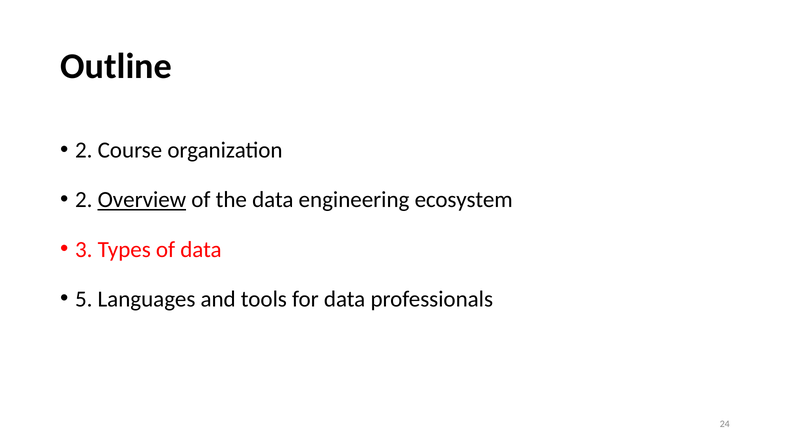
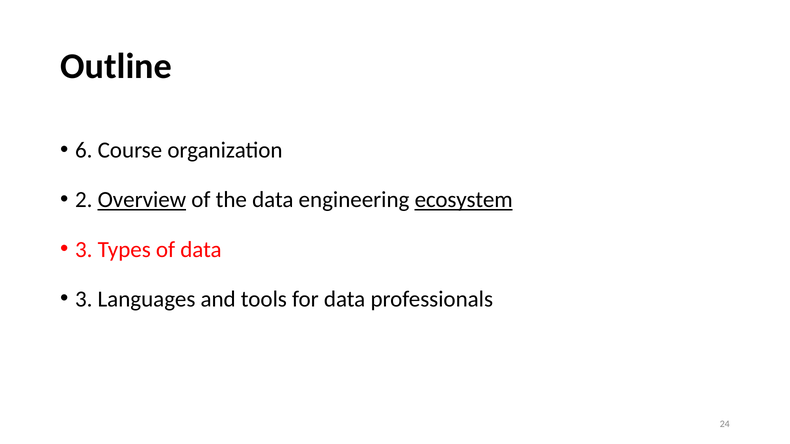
2 at (84, 150): 2 -> 6
ecosystem underline: none -> present
5 at (84, 299): 5 -> 3
